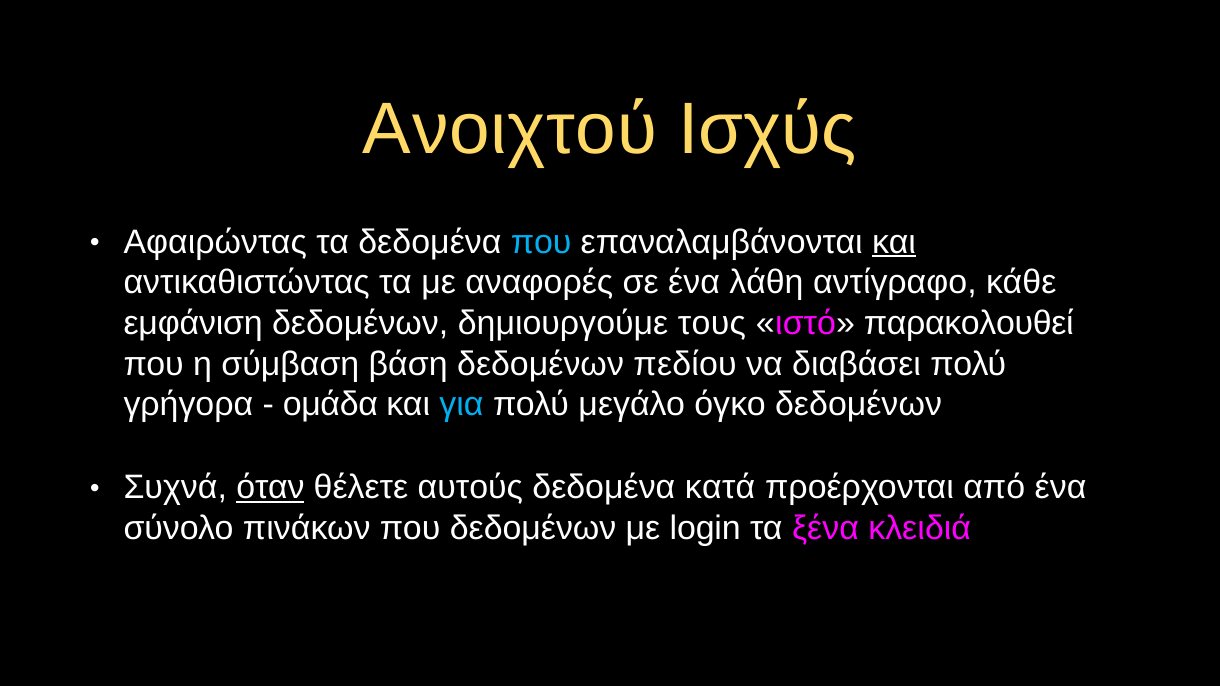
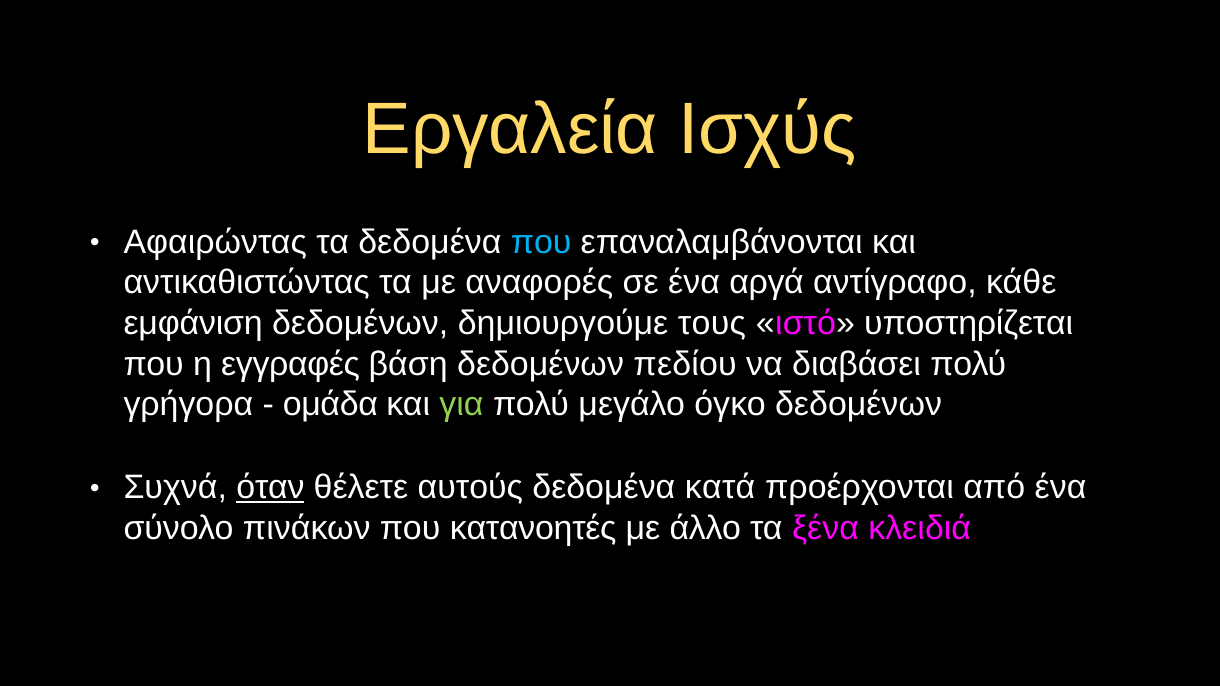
Ανοιχτού: Ανοιχτού -> Εργαλεία
και at (894, 242) underline: present -> none
λάθη: λάθη -> αργά
παρακολουθεί: παρακολουθεί -> υποστηρίζεται
σύμβαση: σύμβαση -> εγγραφές
για colour: light blue -> light green
που δεδομένων: δεδομένων -> κατανοητές
login: login -> άλλο
